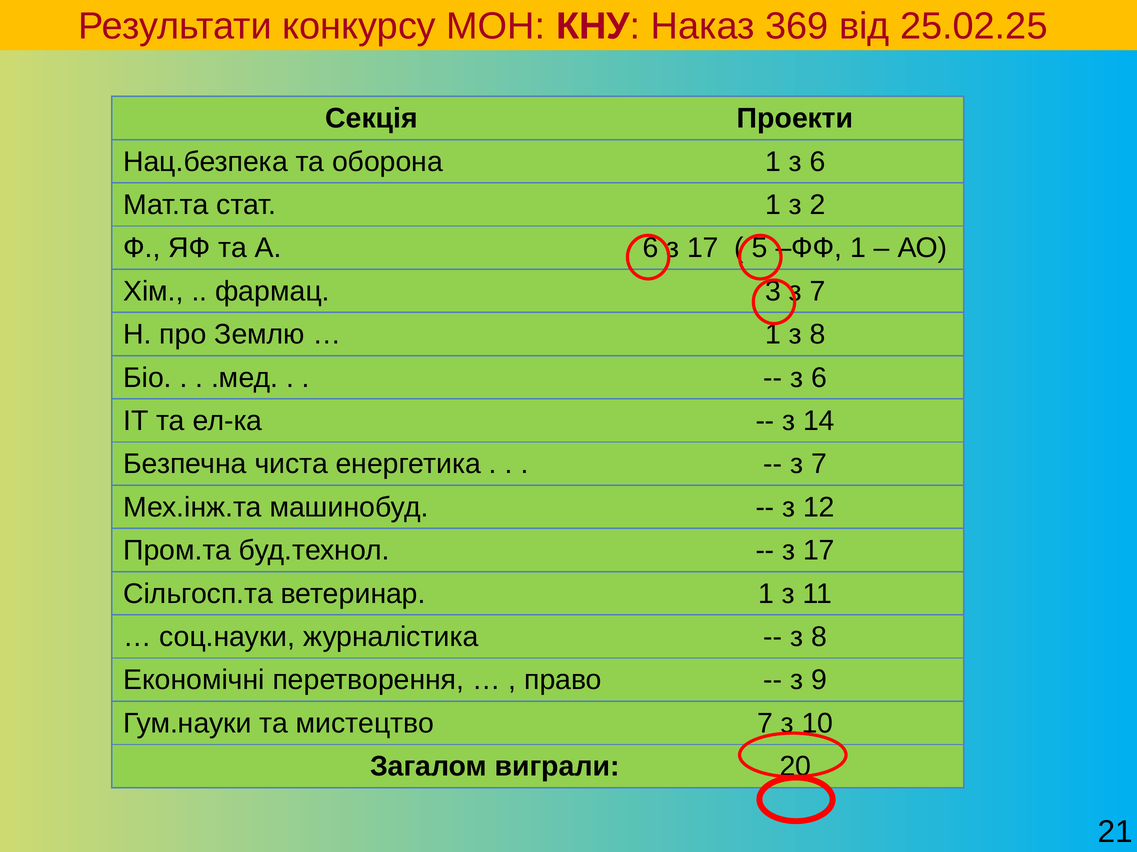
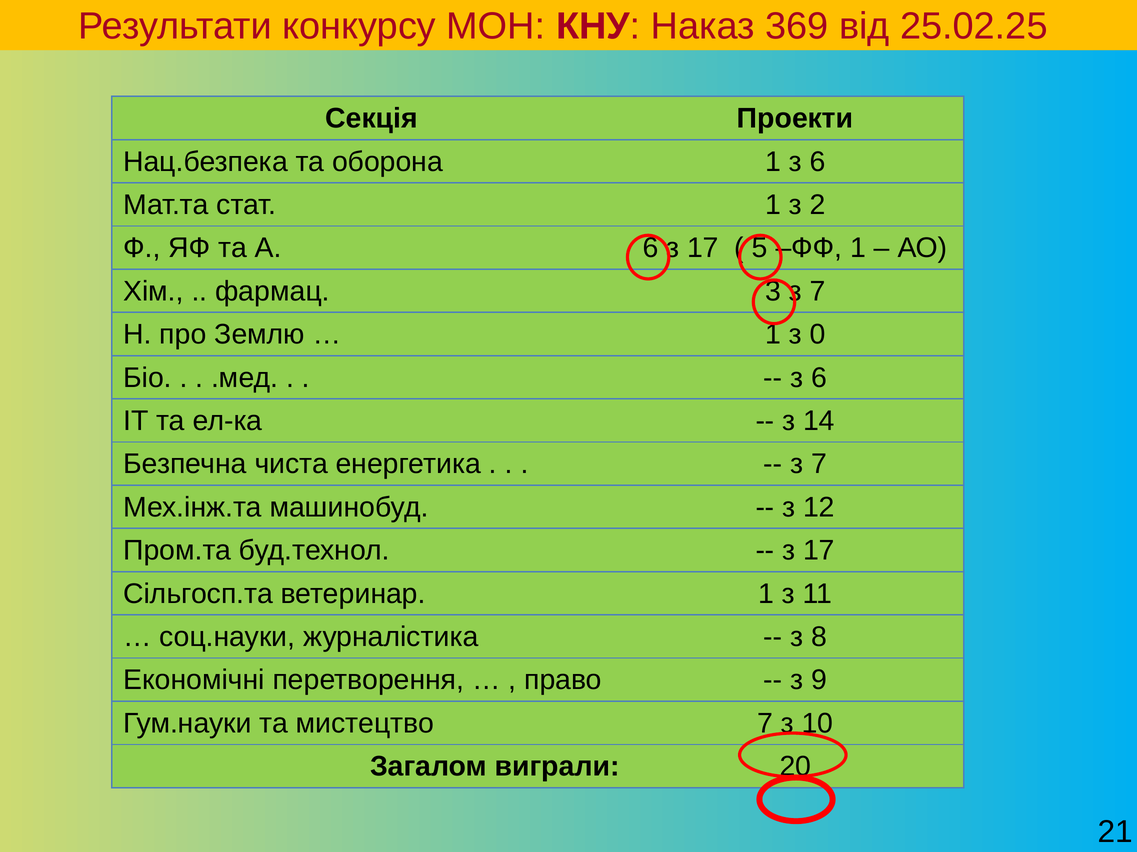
1 з 8: 8 -> 0
